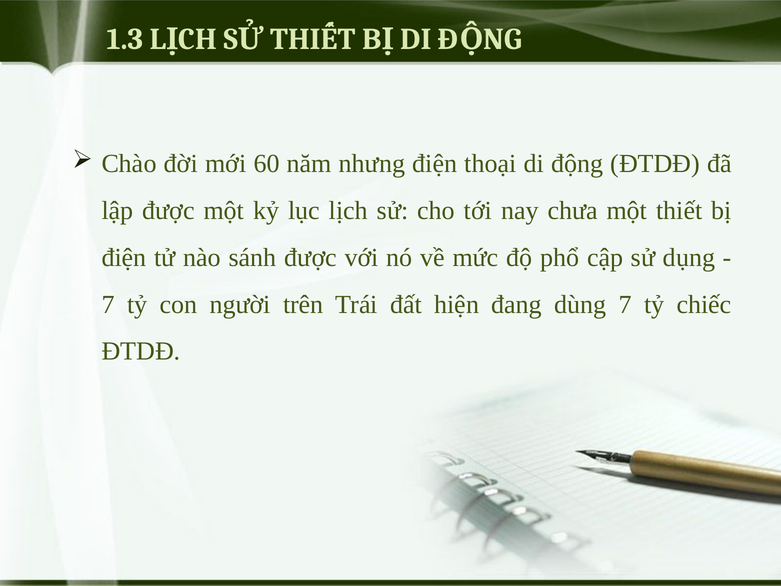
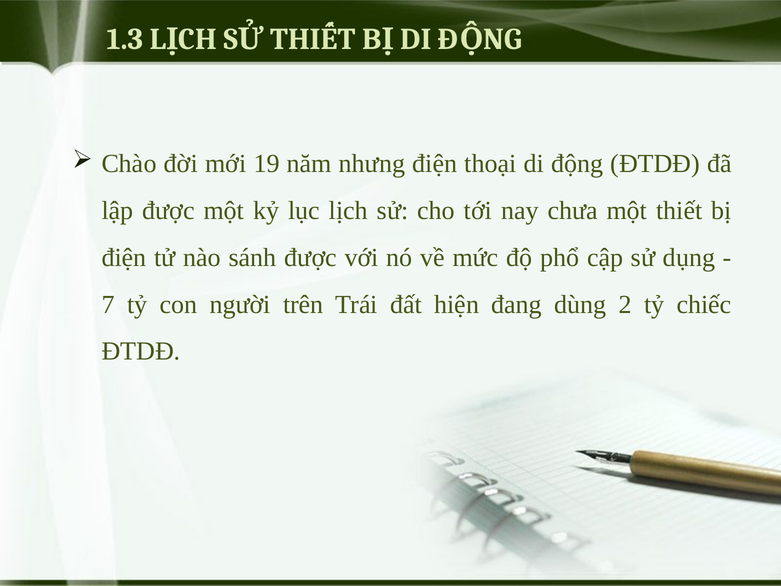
60: 60 -> 19
dùng 7: 7 -> 2
